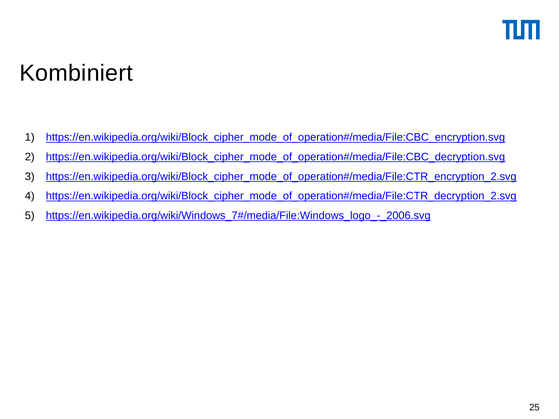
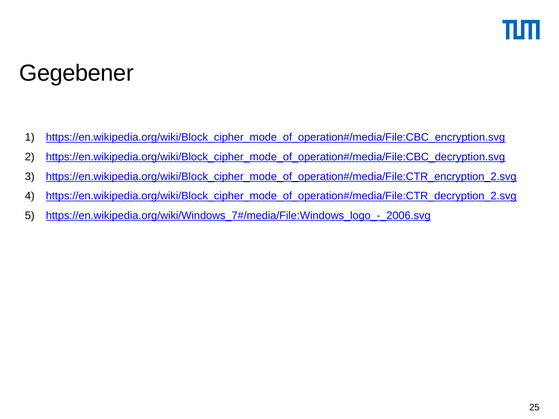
Kombiniert: Kombiniert -> Gegebener
